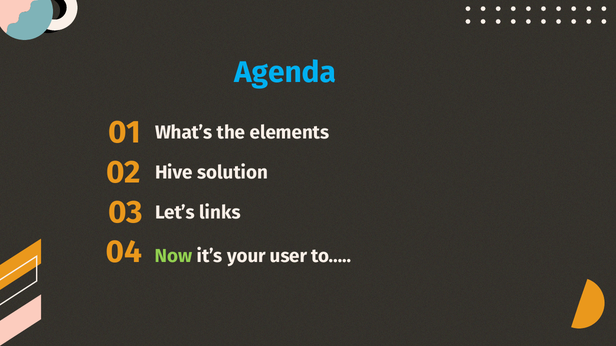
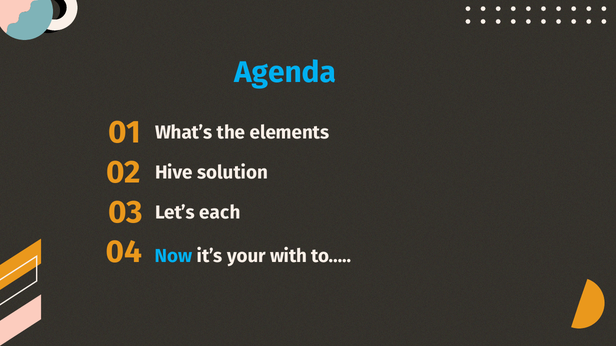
links: links -> each
Now colour: light green -> light blue
user: user -> with
